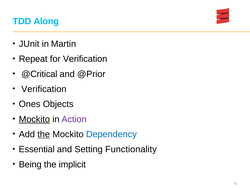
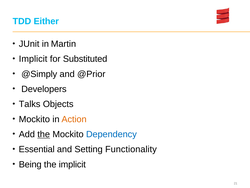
Along: Along -> Either
Repeat at (33, 59): Repeat -> Implicit
for Verification: Verification -> Substituted
@Critical: @Critical -> @Simply
Verification at (44, 89): Verification -> Developers
Ones: Ones -> Talks
Mockito at (34, 119) underline: present -> none
Action colour: purple -> orange
